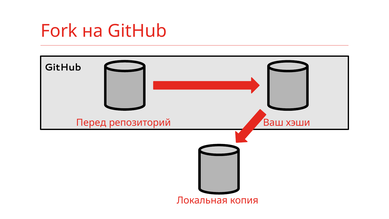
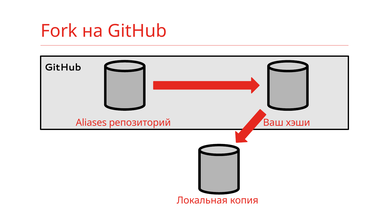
Перед: Перед -> Aliases
